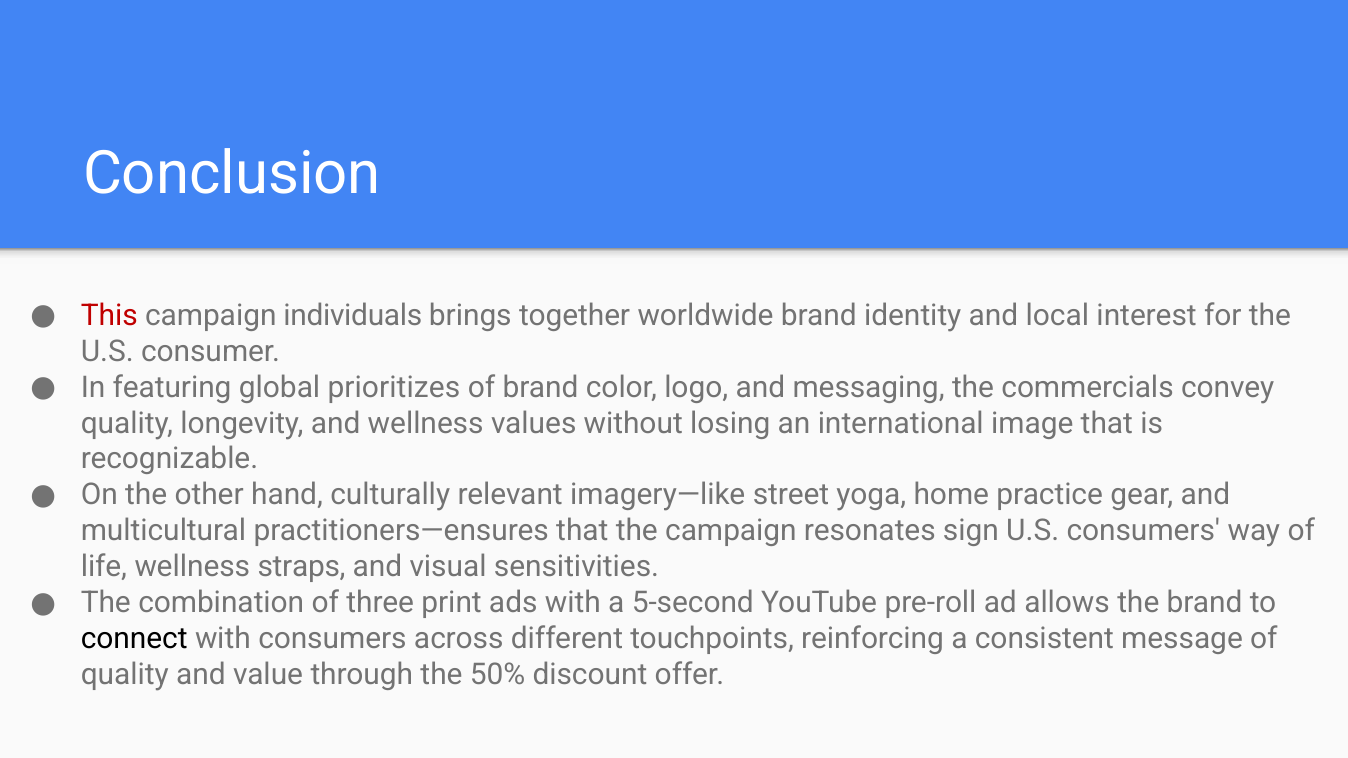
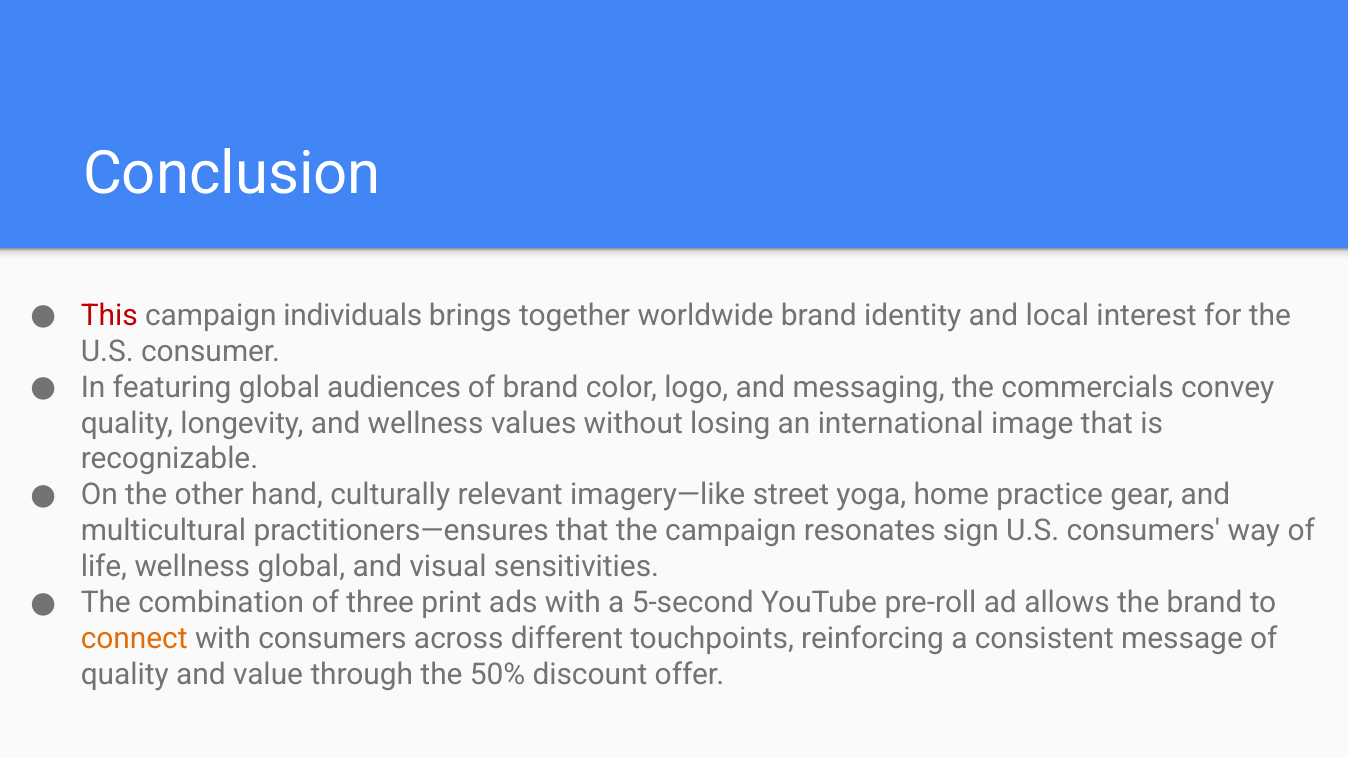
prioritizes: prioritizes -> audiences
wellness straps: straps -> global
connect colour: black -> orange
